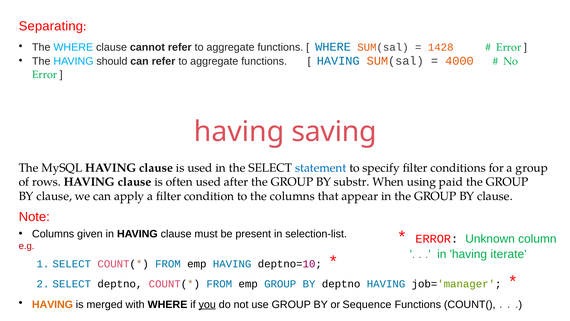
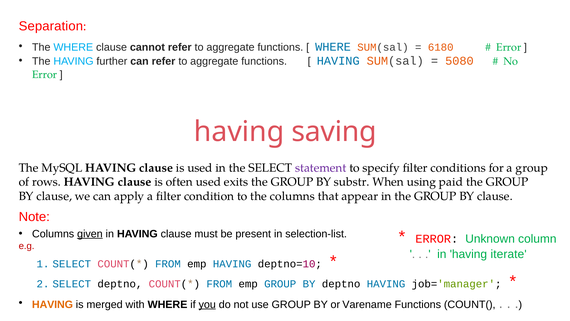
Separating: Separating -> Separation
1428: 1428 -> 6180
should: should -> further
4000: 4000 -> 5080
statement colour: blue -> purple
after: after -> exits
given underline: none -> present
Sequence: Sequence -> Varename
